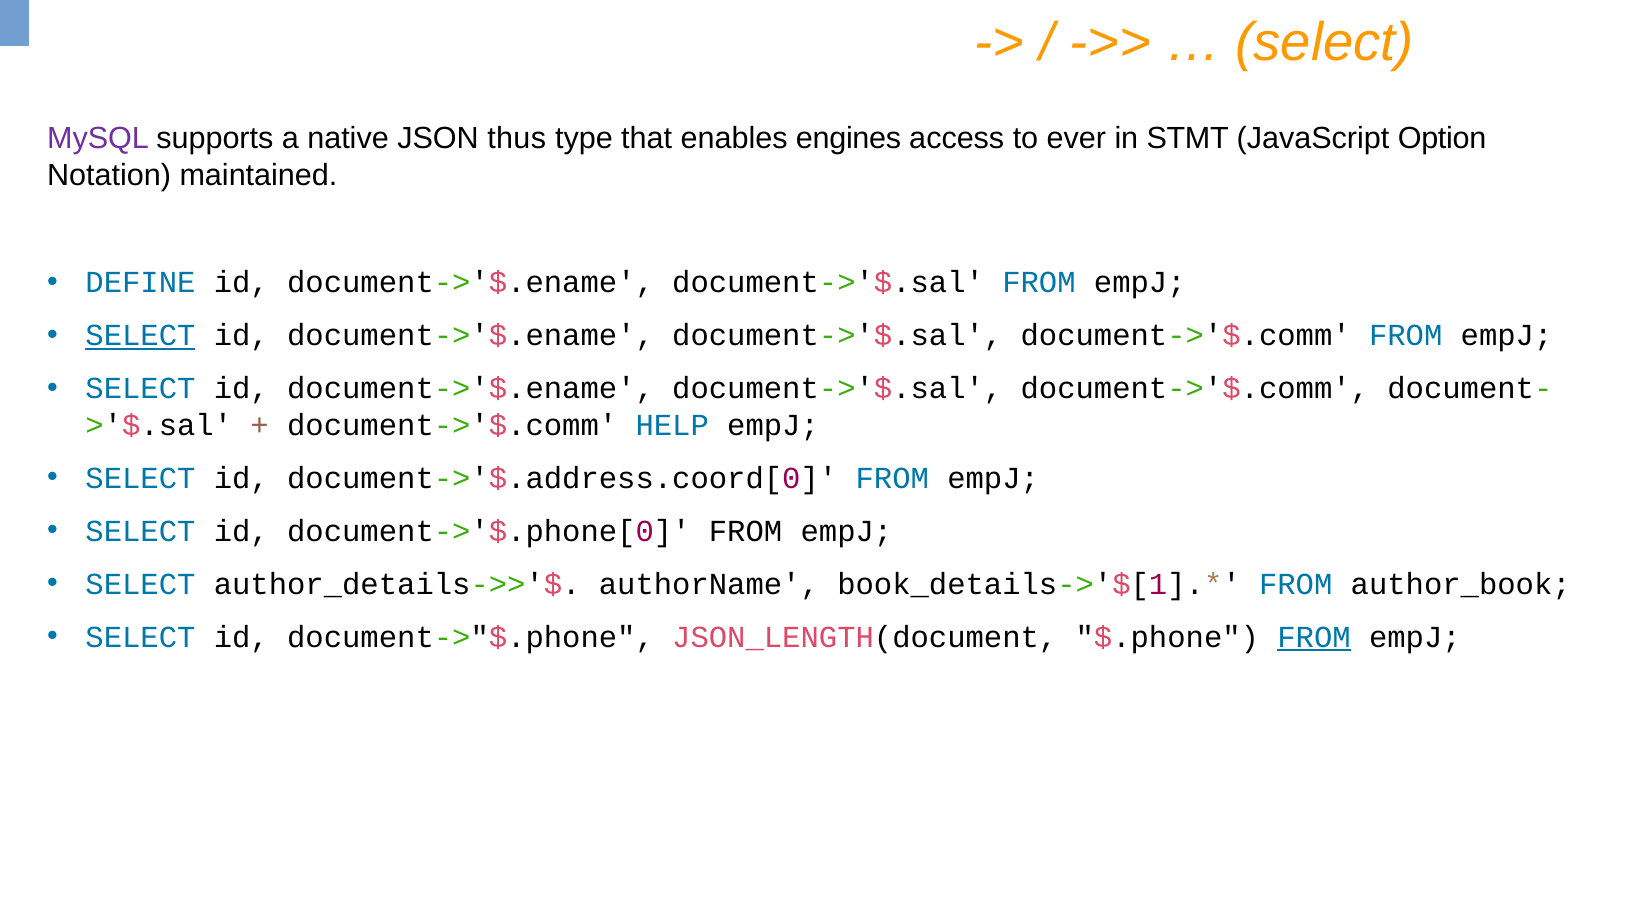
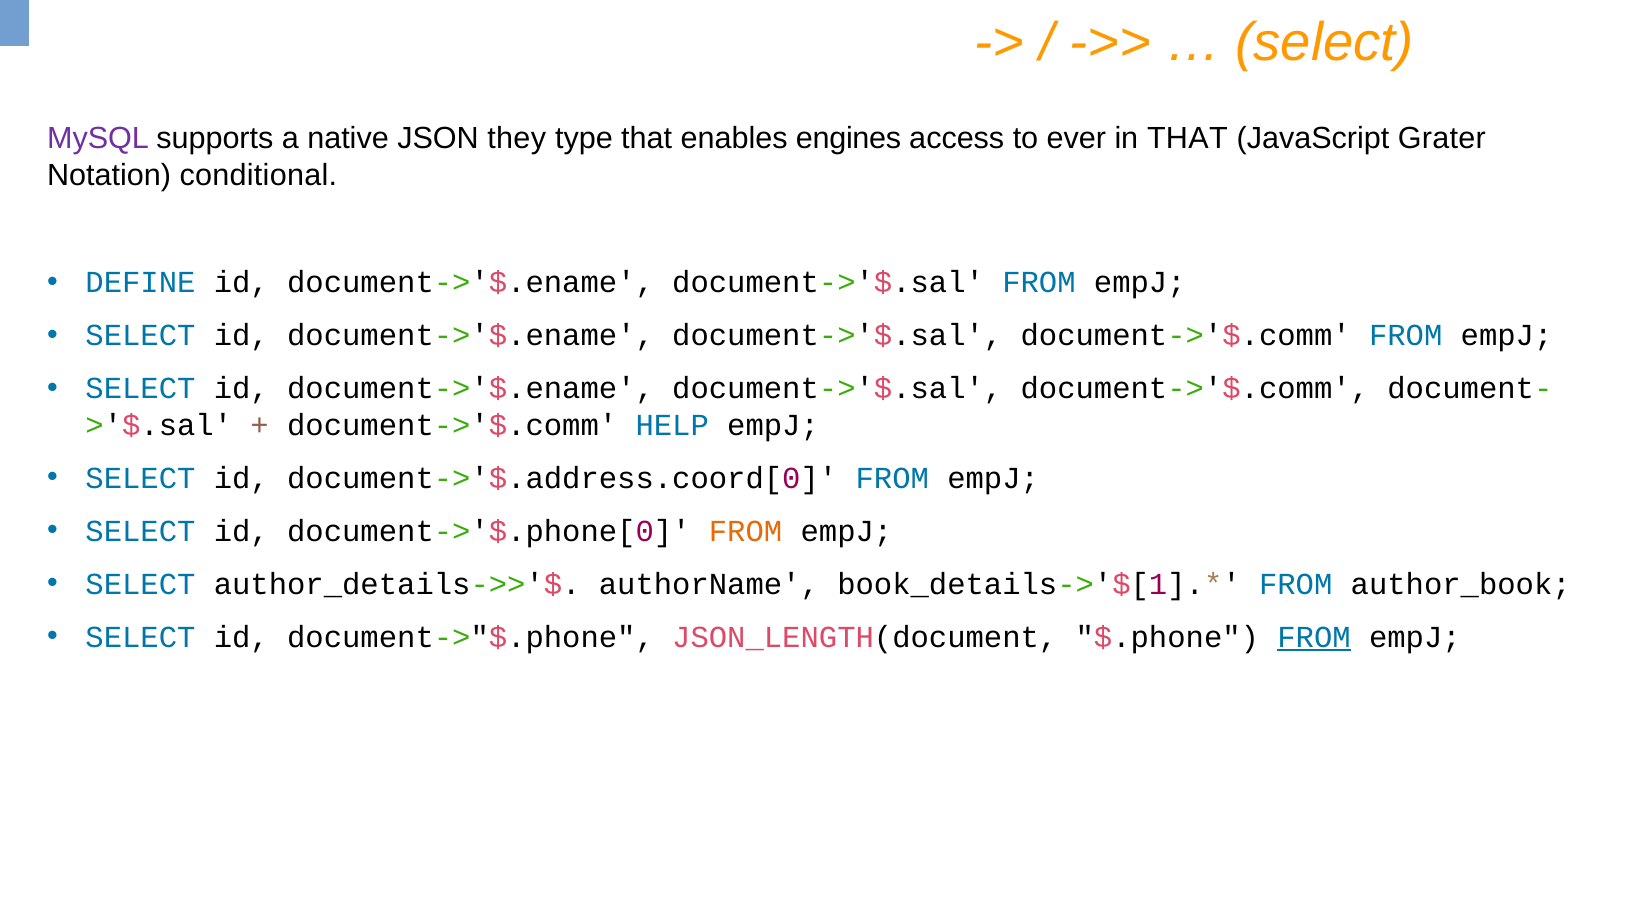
thus: thus -> they
in STMT: STMT -> THAT
Option: Option -> Grater
maintained: maintained -> conditional
SELECT at (140, 336) underline: present -> none
FROM at (746, 531) colour: black -> orange
